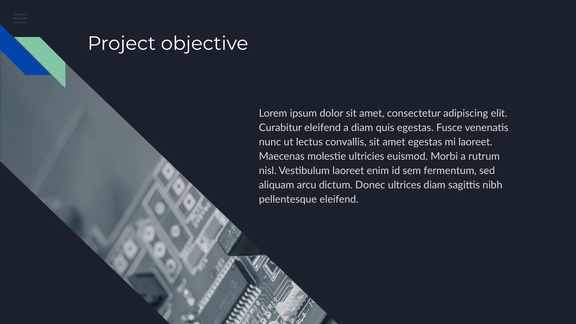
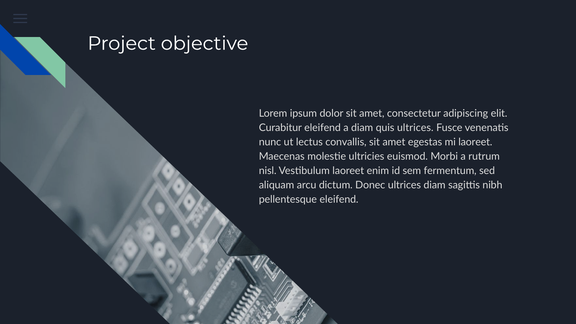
quis egestas: egestas -> ultrices
